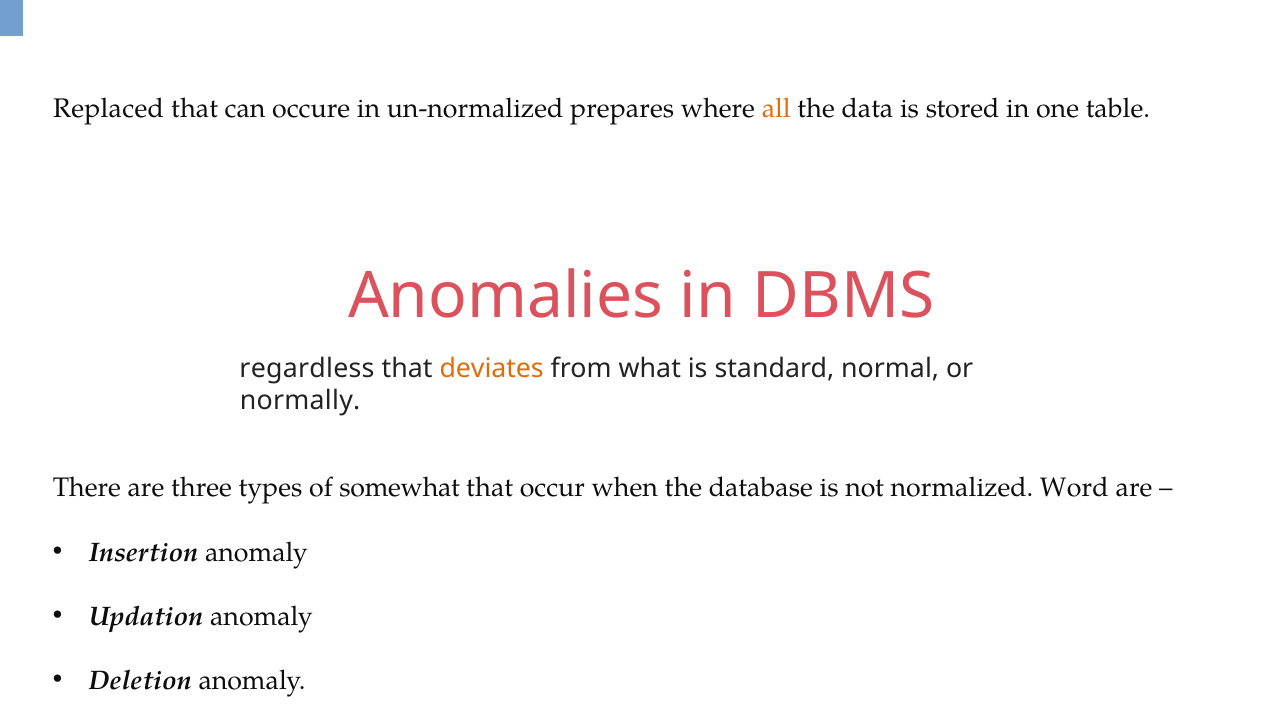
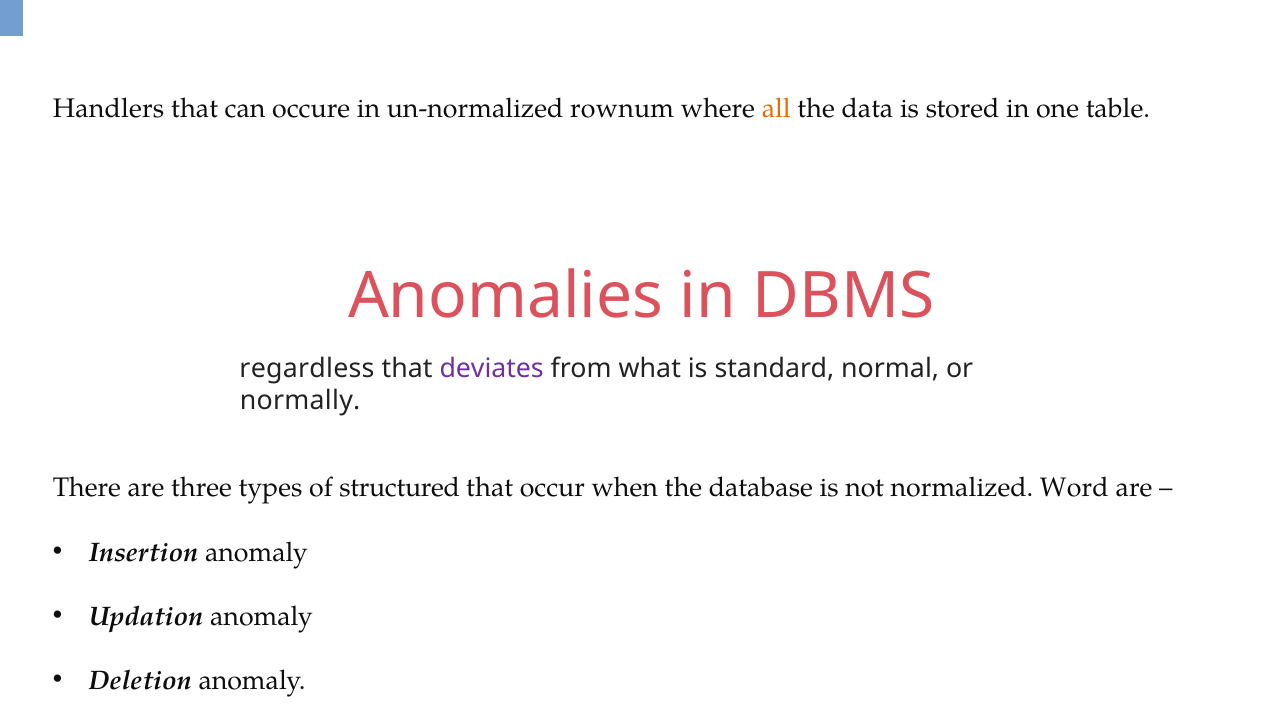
Replaced: Replaced -> Handlers
prepares: prepares -> rownum
deviates colour: orange -> purple
somewhat: somewhat -> structured
